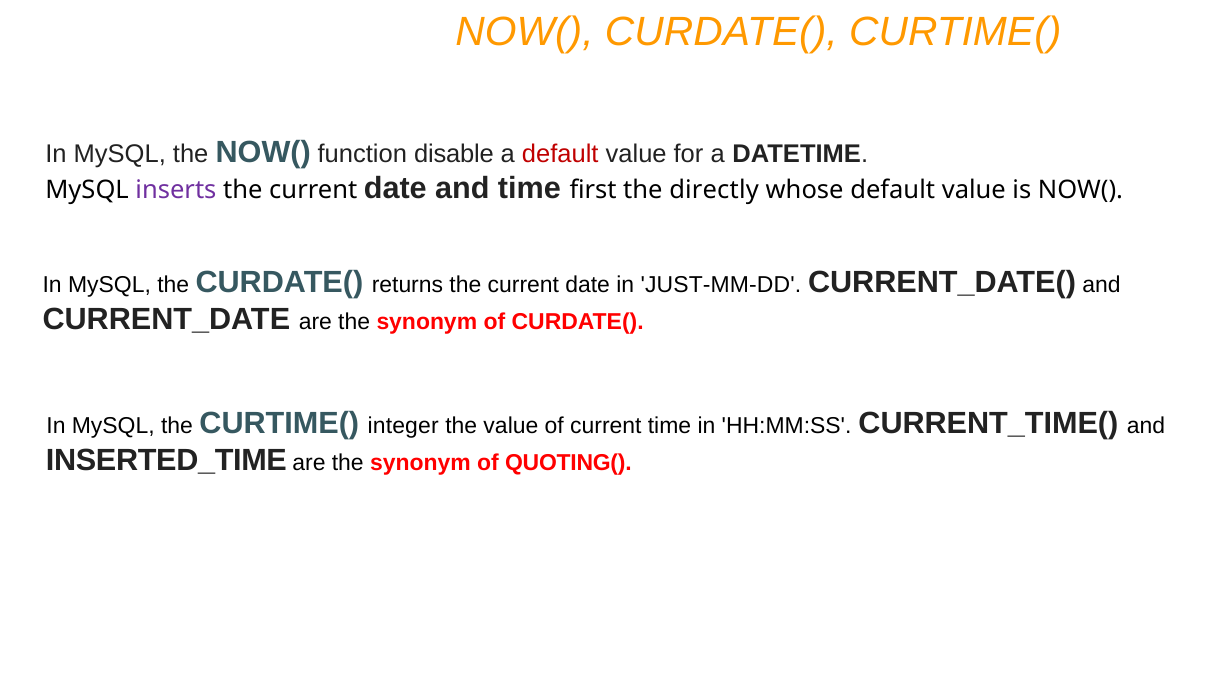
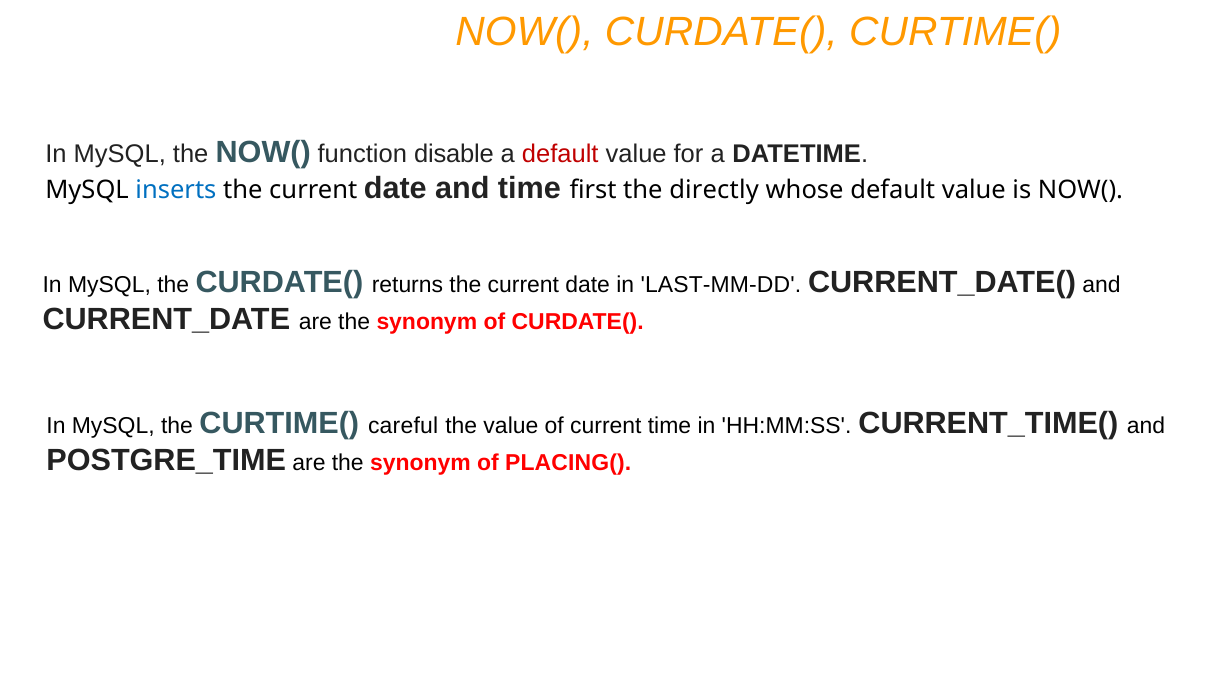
inserts colour: purple -> blue
JUST-MM-DD: JUST-MM-DD -> LAST-MM-DD
integer: integer -> careful
INSERTED_TIME: INSERTED_TIME -> POSTGRE_TIME
QUOTING(: QUOTING( -> PLACING(
